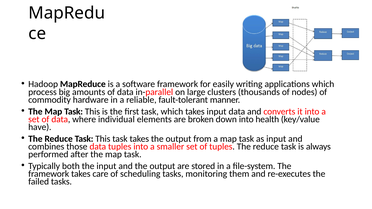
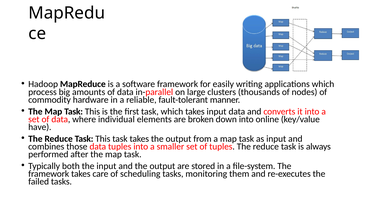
health: health -> online
